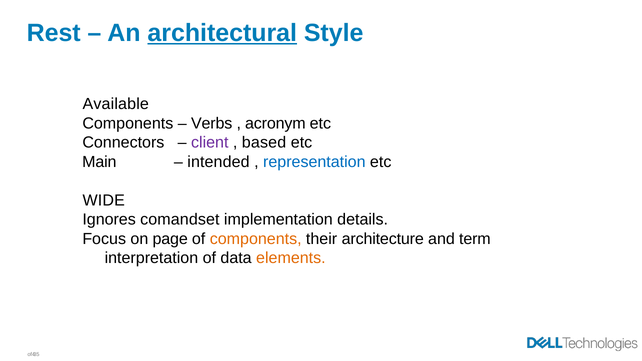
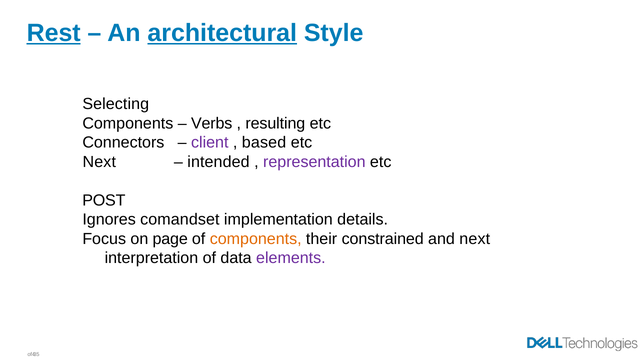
Rest underline: none -> present
Available: Available -> Selecting
acronym: acronym -> resulting
Main at (99, 162): Main -> Next
representation colour: blue -> purple
WIDE: WIDE -> POST
architecture: architecture -> constrained
and term: term -> next
elements colour: orange -> purple
